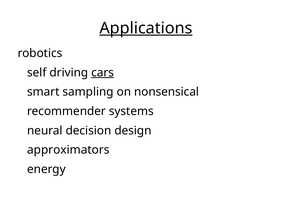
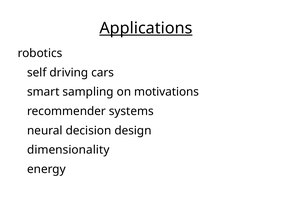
cars underline: present -> none
nonsensical: nonsensical -> motivations
approximators: approximators -> dimensionality
